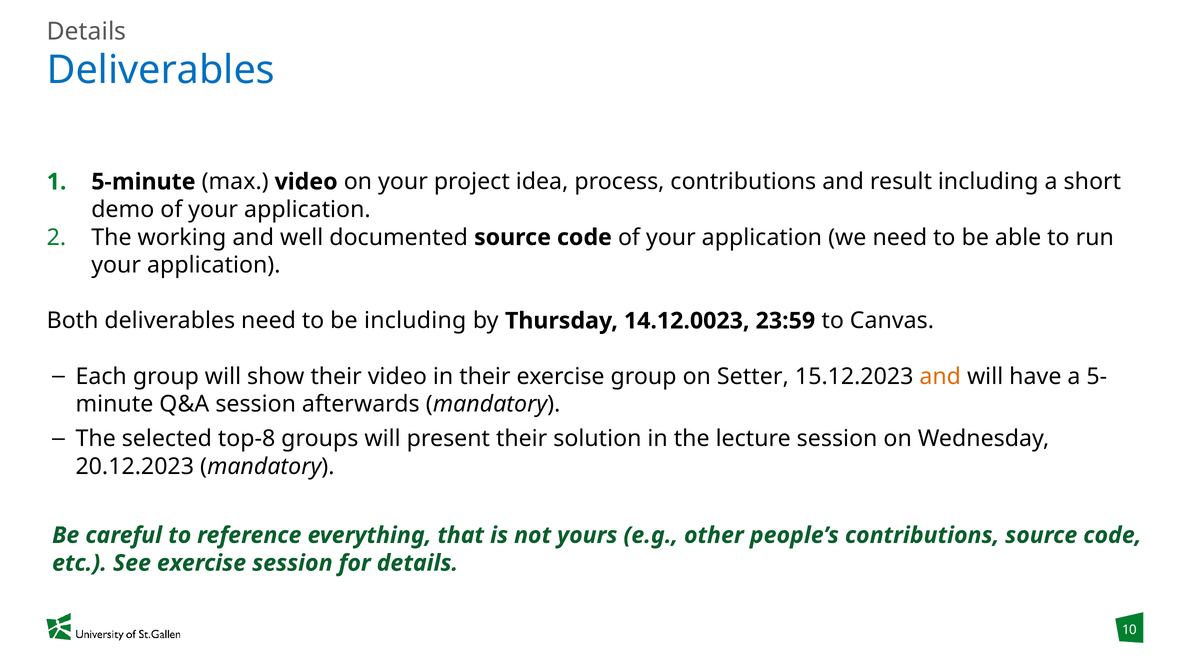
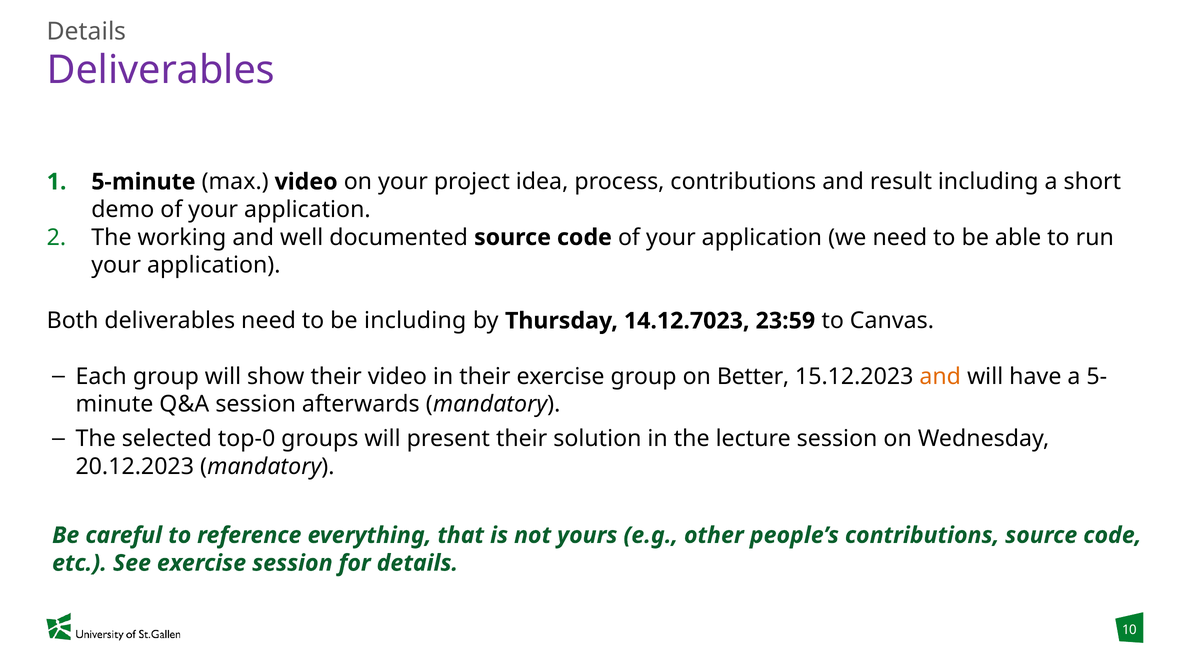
Deliverables at (161, 70) colour: blue -> purple
14.12.0023: 14.12.0023 -> 14.12.7023
Setter: Setter -> Better
top-8: top-8 -> top-0
